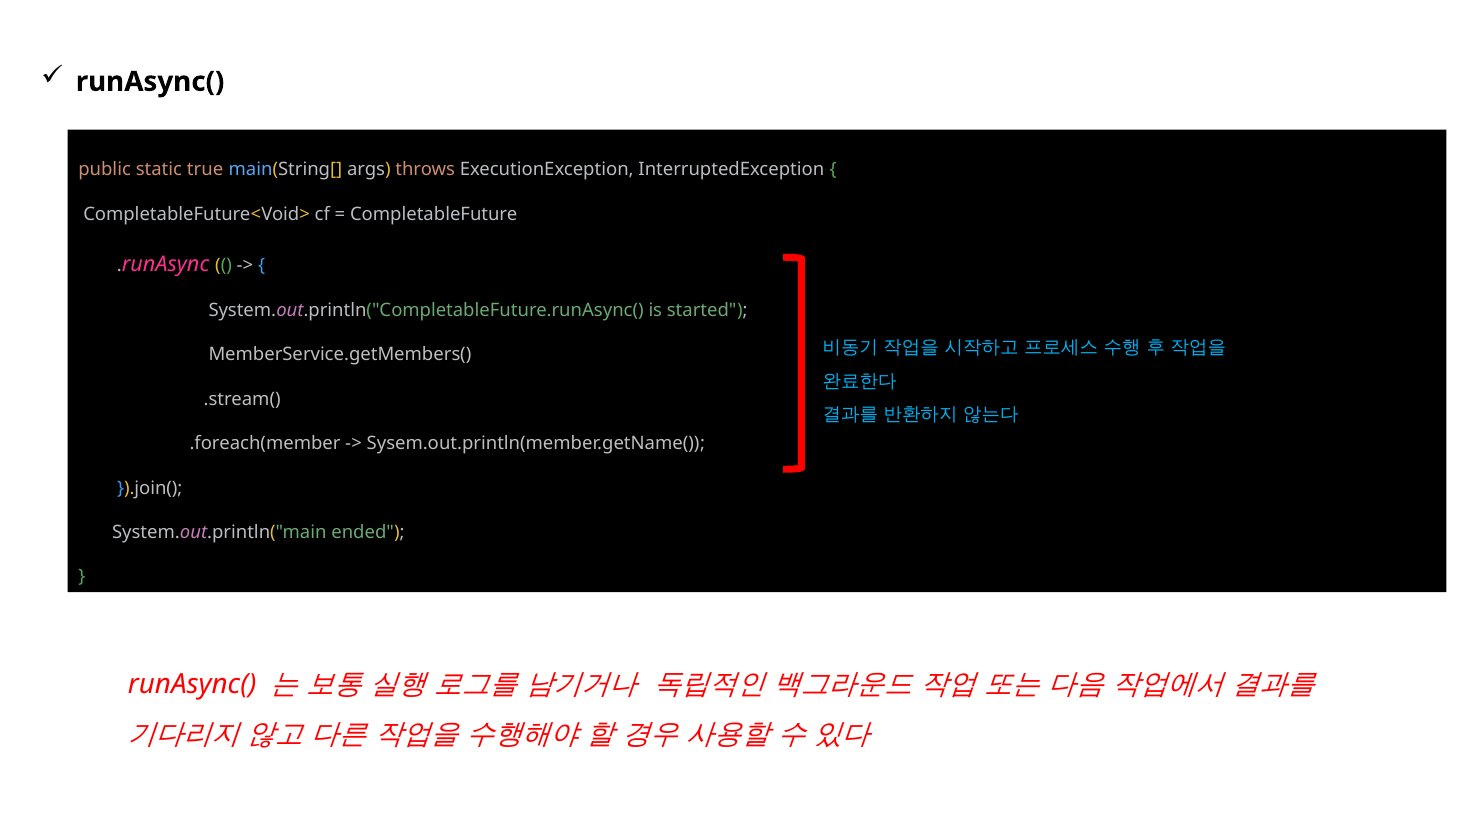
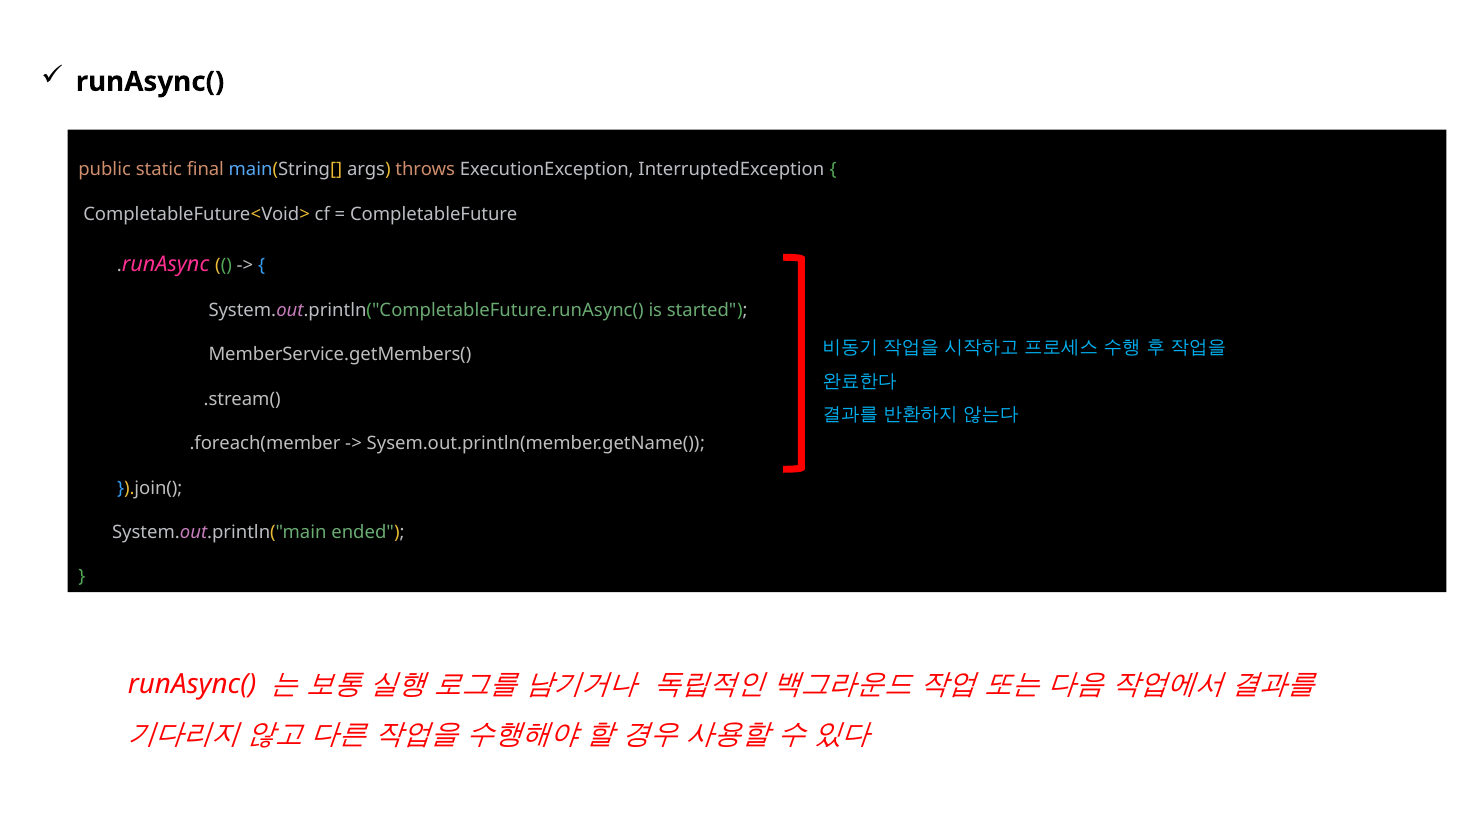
true: true -> final
